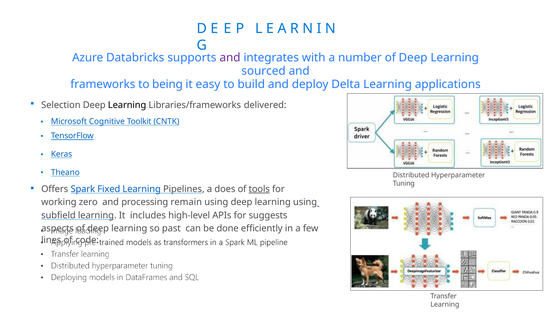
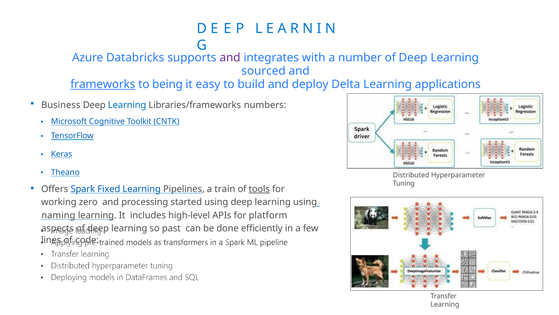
frameworks underline: none -> present
Selection: Selection -> Business
Learning at (127, 105) colour: black -> blue
delivered: delivered -> numbers
does: does -> train
remain: remain -> started
subfield: subfield -> naming
suggests: suggests -> platform
